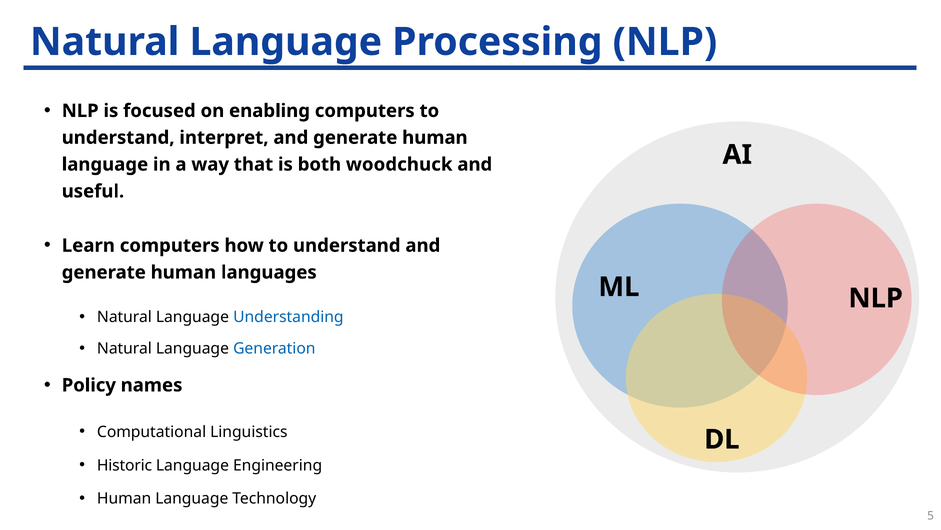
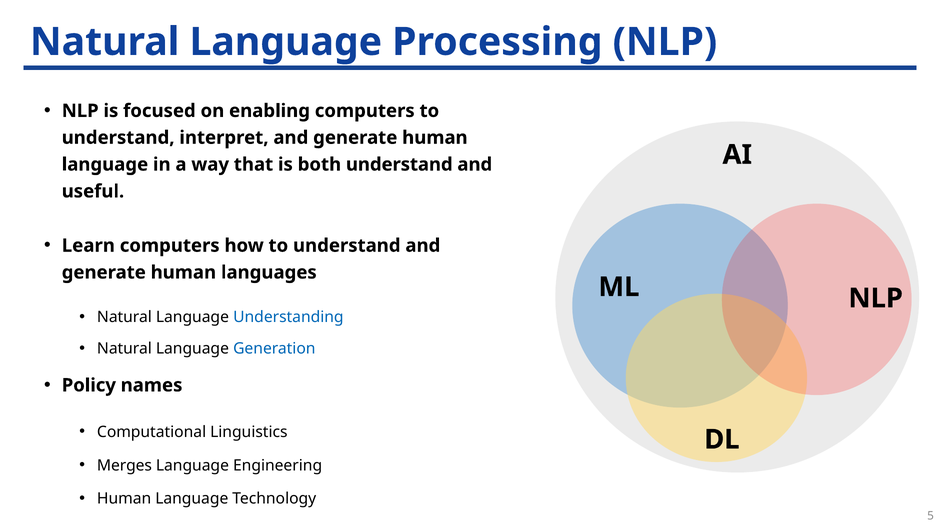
both woodchuck: woodchuck -> understand
Historic: Historic -> Merges
